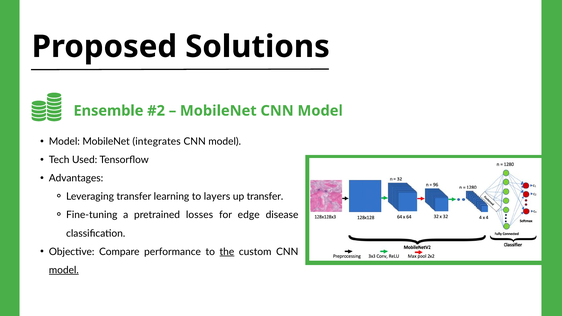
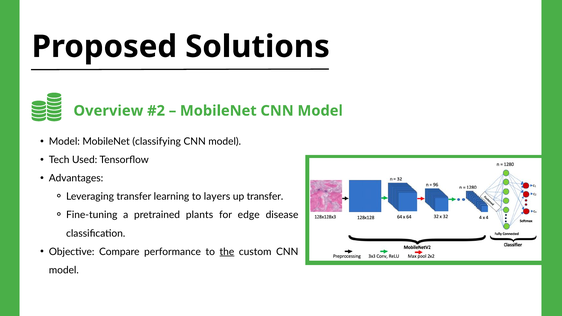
Ensemble: Ensemble -> Overview
integrates: integrates -> classifying
losses: losses -> plants
model at (64, 270) underline: present -> none
